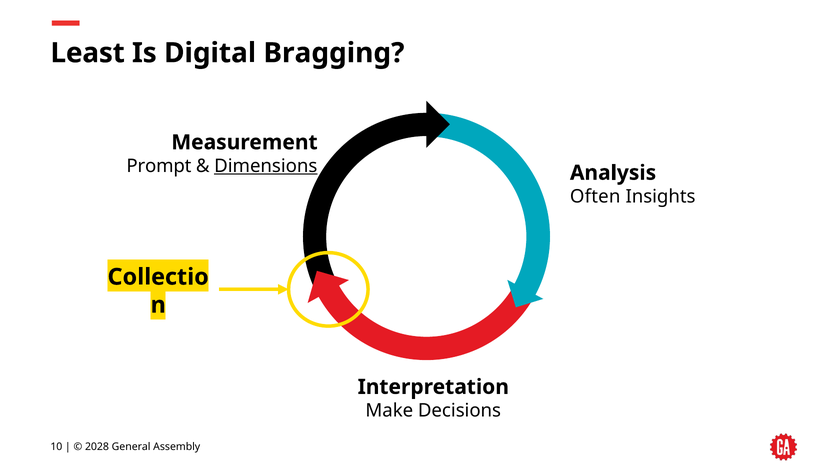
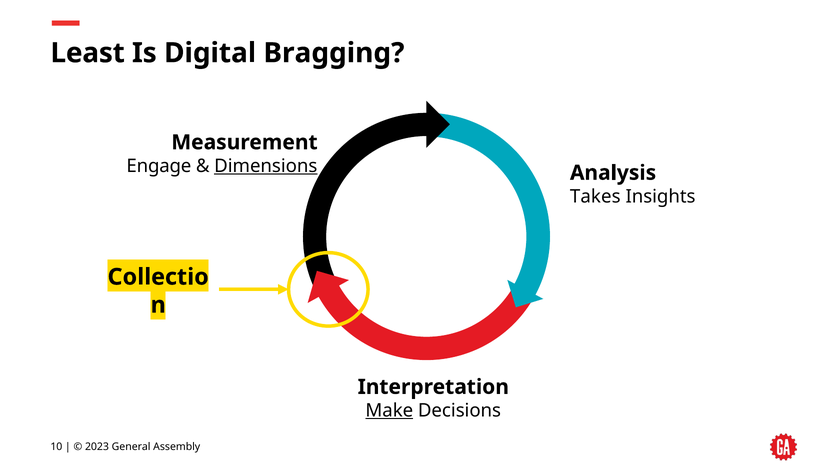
Prompt: Prompt -> Engage
Often: Often -> Takes
Make underline: none -> present
2028: 2028 -> 2023
